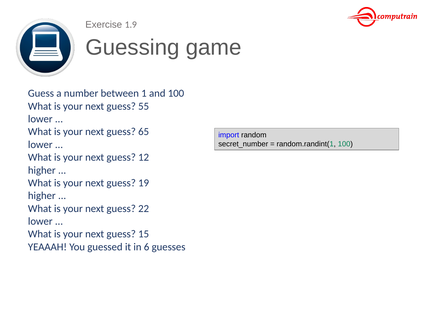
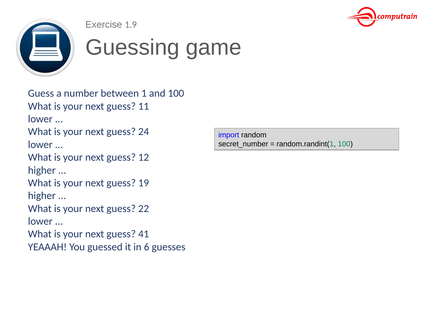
55: 55 -> 11
65: 65 -> 24
15: 15 -> 41
